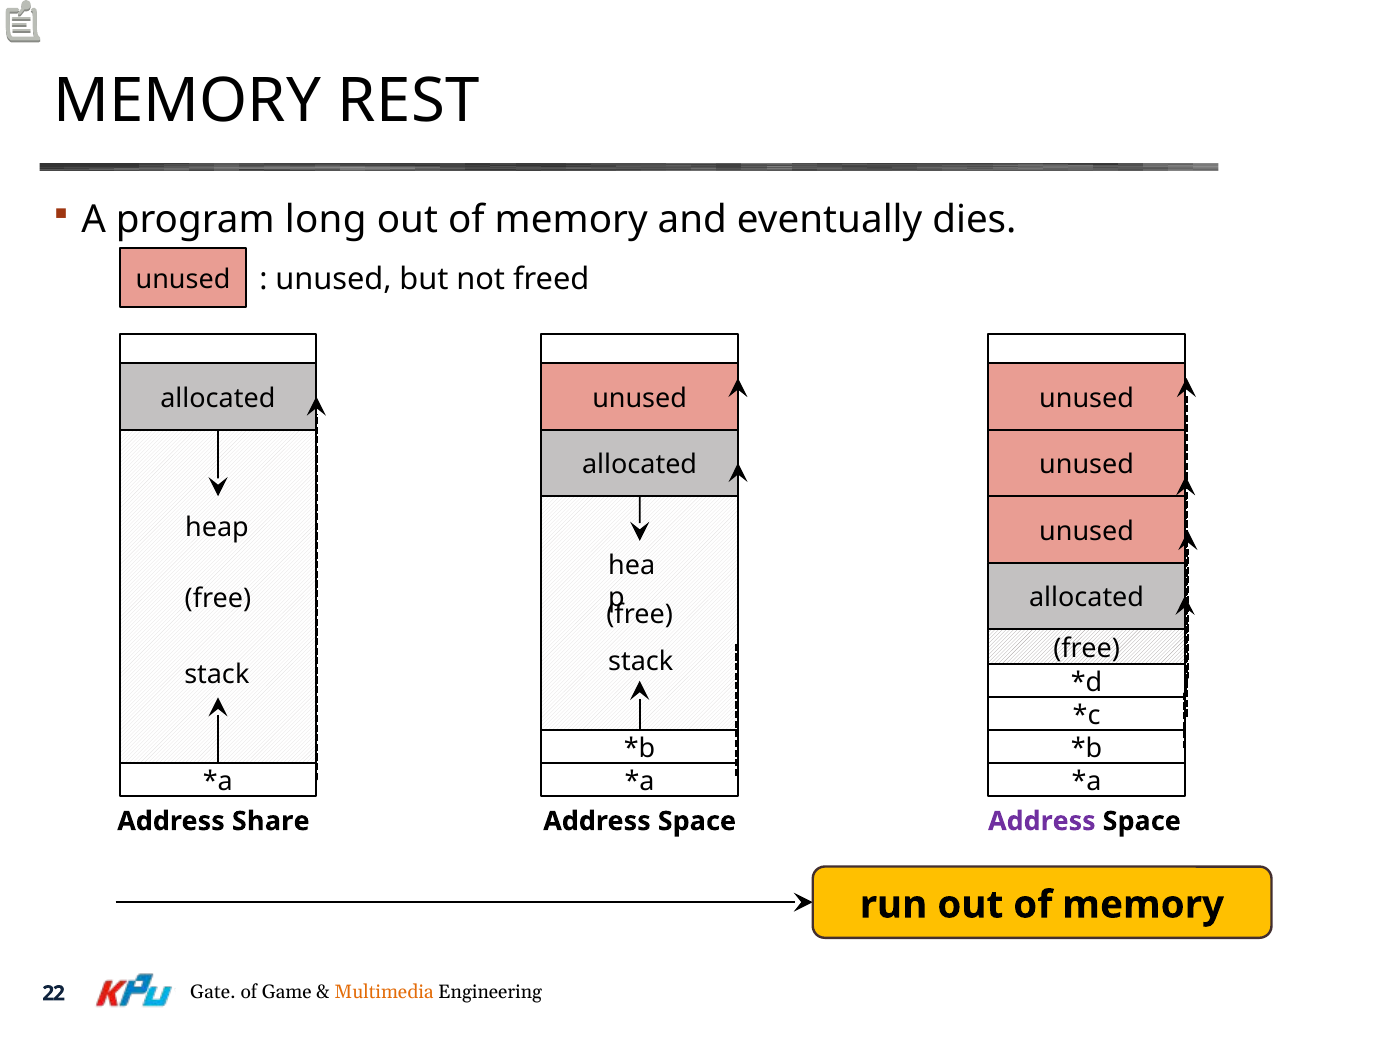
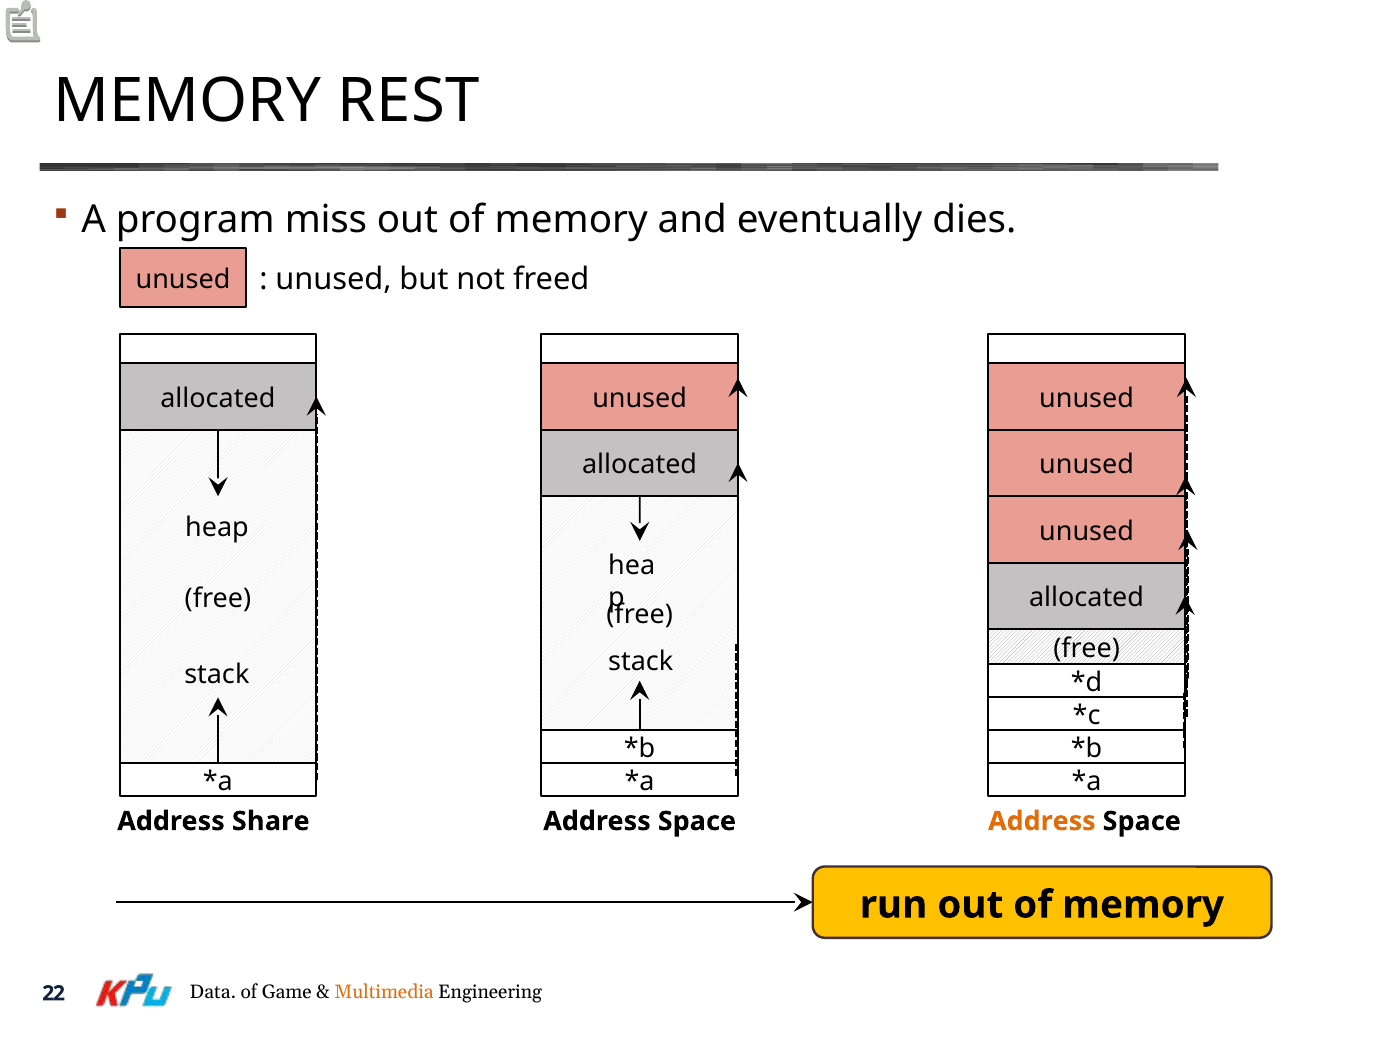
long: long -> miss
Address at (1042, 821) colour: purple -> orange
Gate: Gate -> Data
